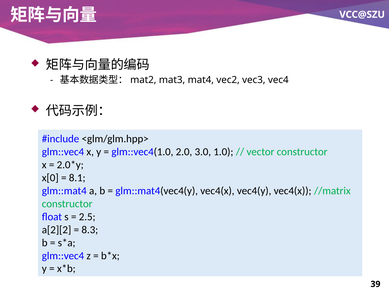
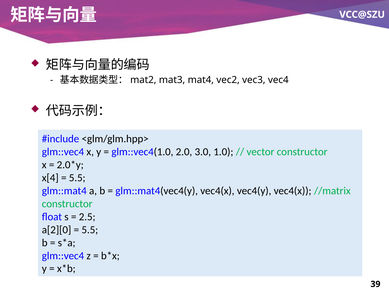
x[0: x[0 -> x[4
8.1 at (77, 178): 8.1 -> 5.5
a[2][2: a[2][2 -> a[2][0
8.3 at (90, 230): 8.3 -> 5.5
